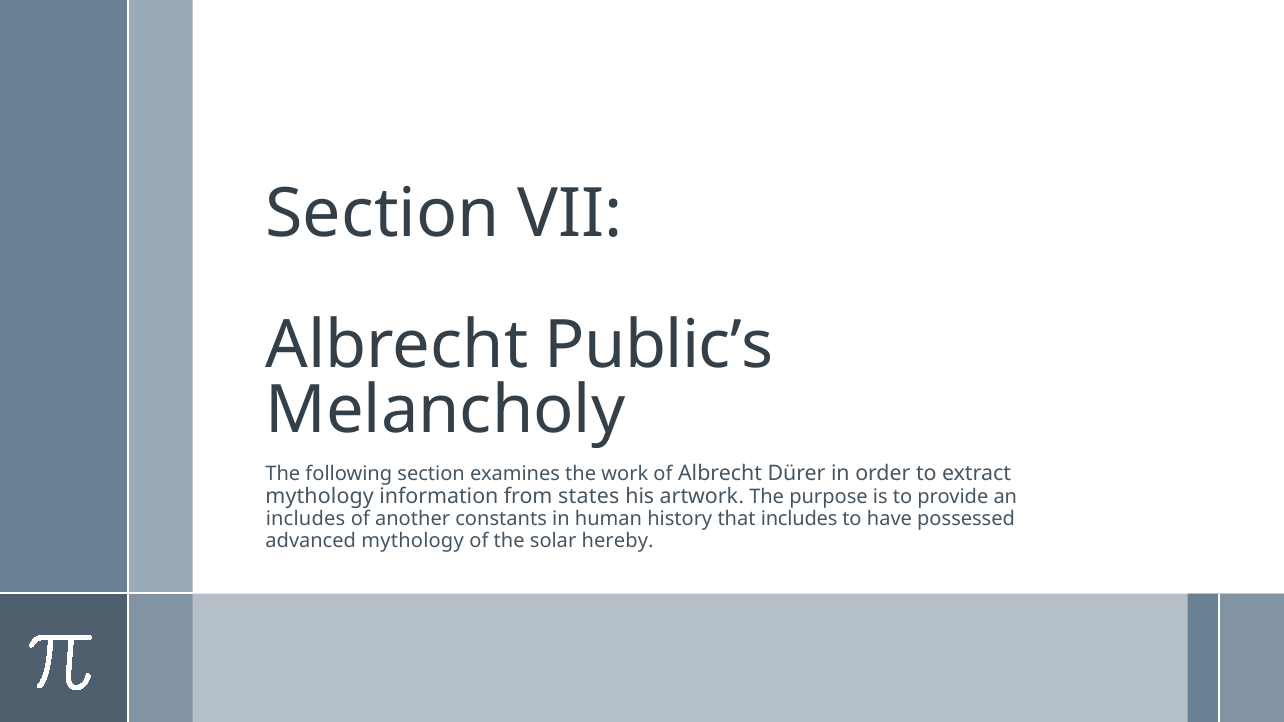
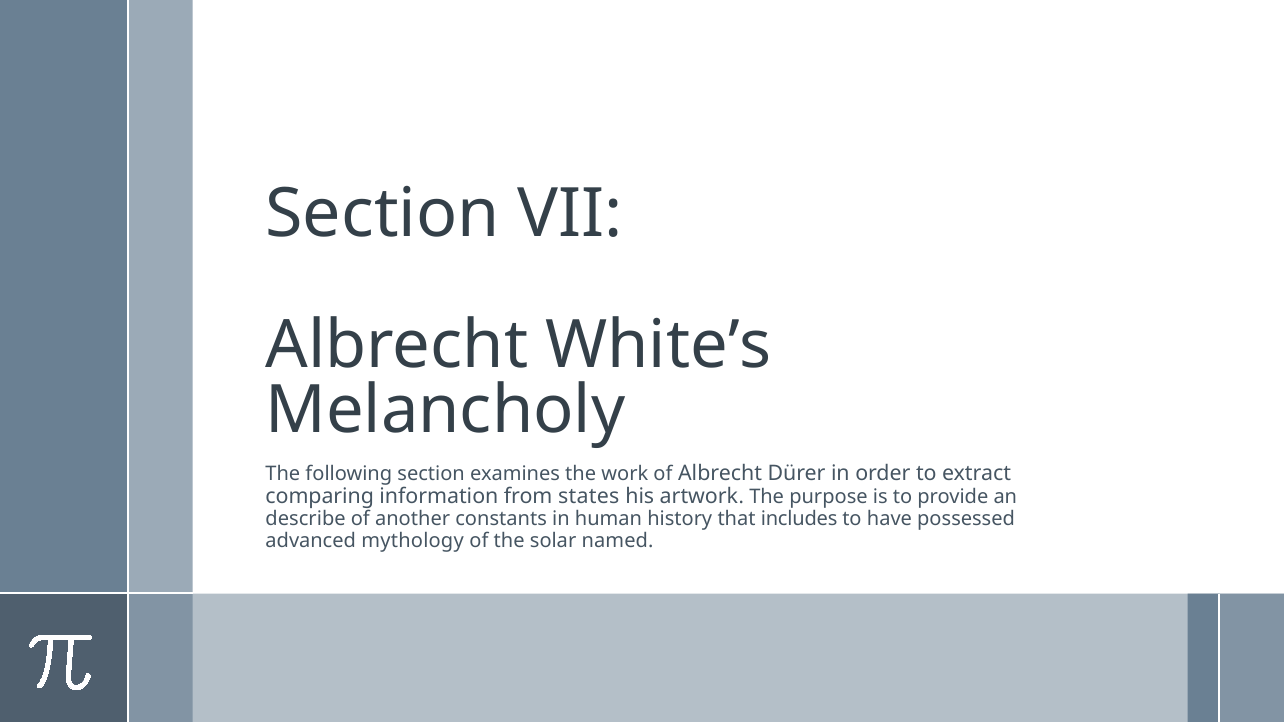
Public’s: Public’s -> White’s
mythology at (320, 497): mythology -> comparing
includes at (305, 519): includes -> describe
hereby: hereby -> named
